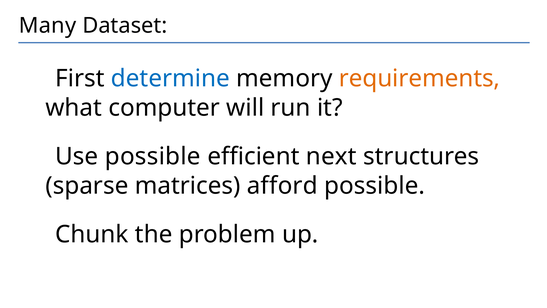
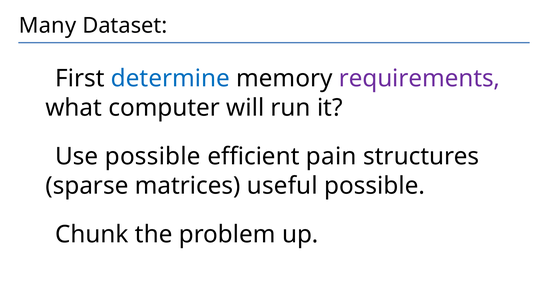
requirements colour: orange -> purple
next: next -> pain
afford: afford -> useful
